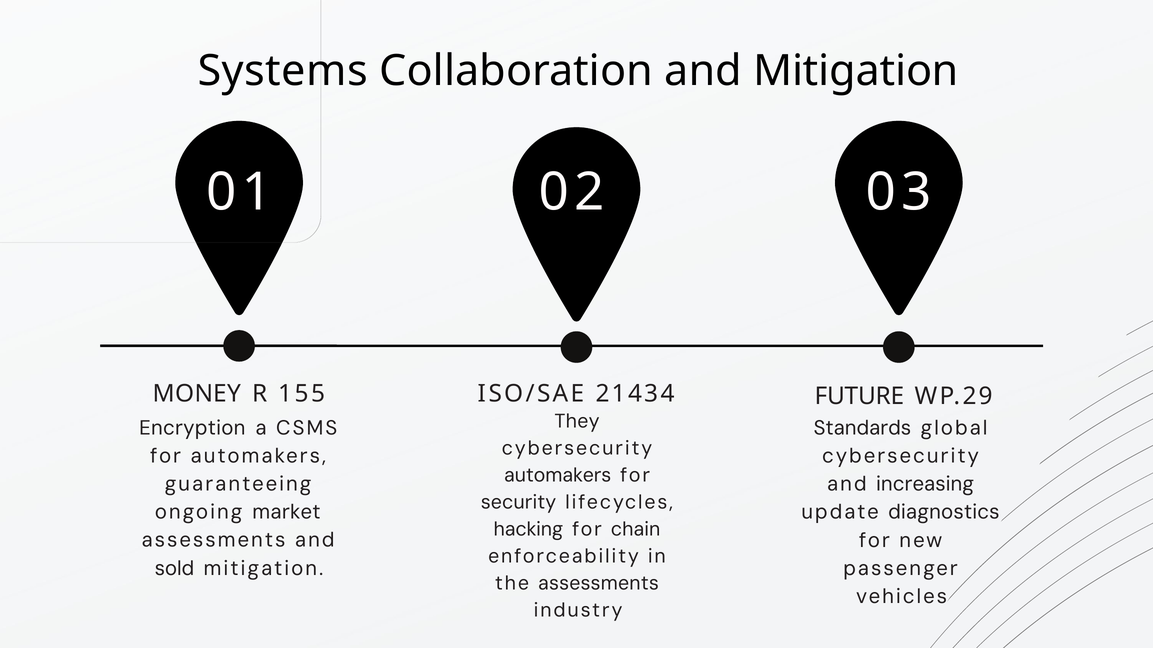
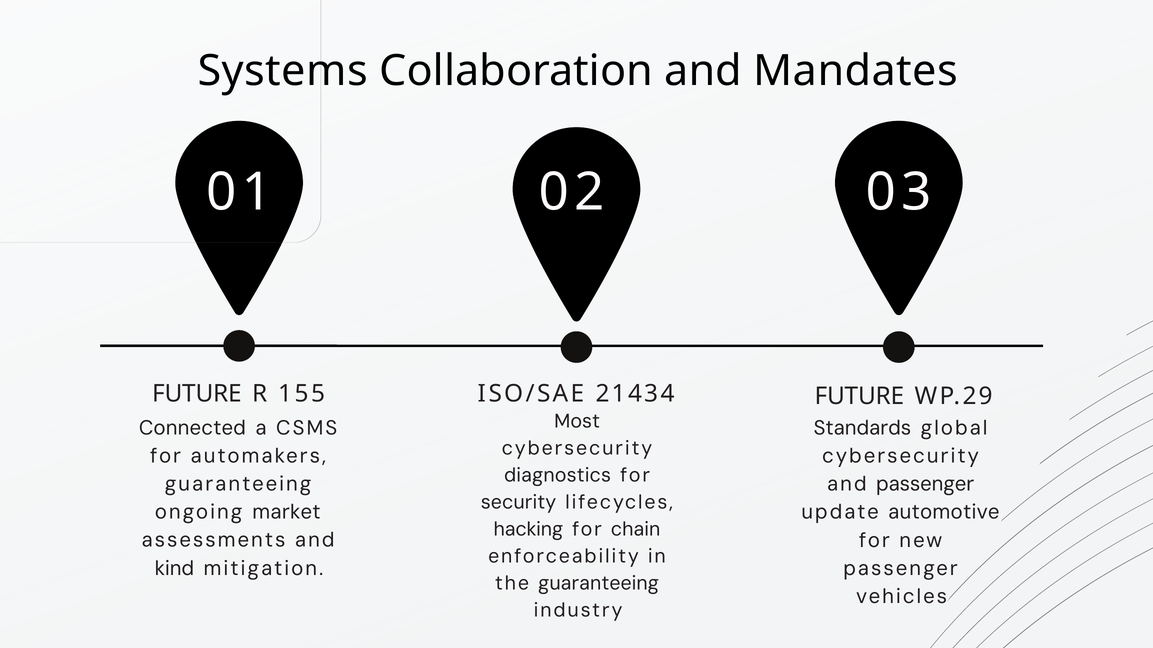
and Mitigation: Mitigation -> Mandates
MONEY at (197, 394): MONEY -> FUTURE
They: They -> Most
Encryption: Encryption -> Connected
automakers at (558, 476): automakers -> diagnostics
and increasing: increasing -> passenger
diagnostics: diagnostics -> automotive
sold: sold -> kind
the assessments: assessments -> guaranteeing
